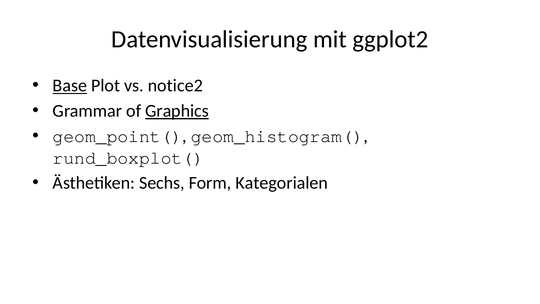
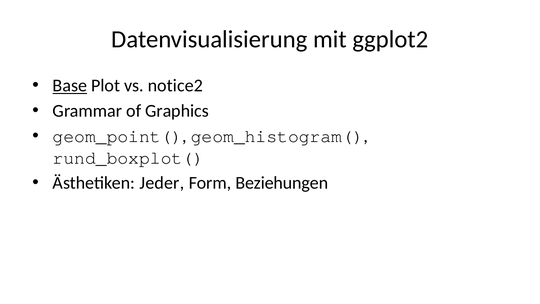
Graphics underline: present -> none
Sechs: Sechs -> Jeder
Kategorialen: Kategorialen -> Beziehungen
